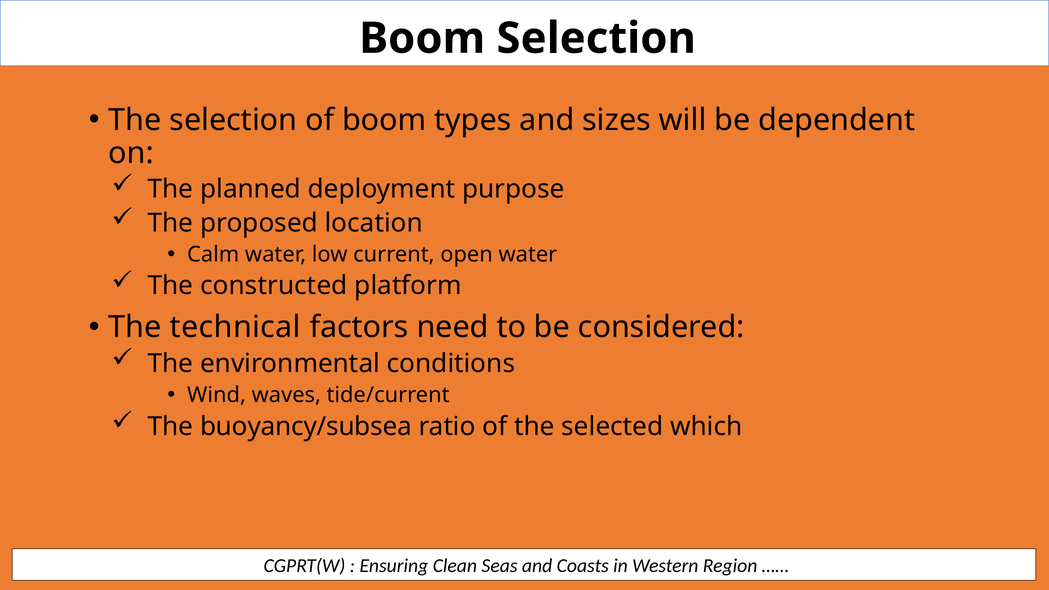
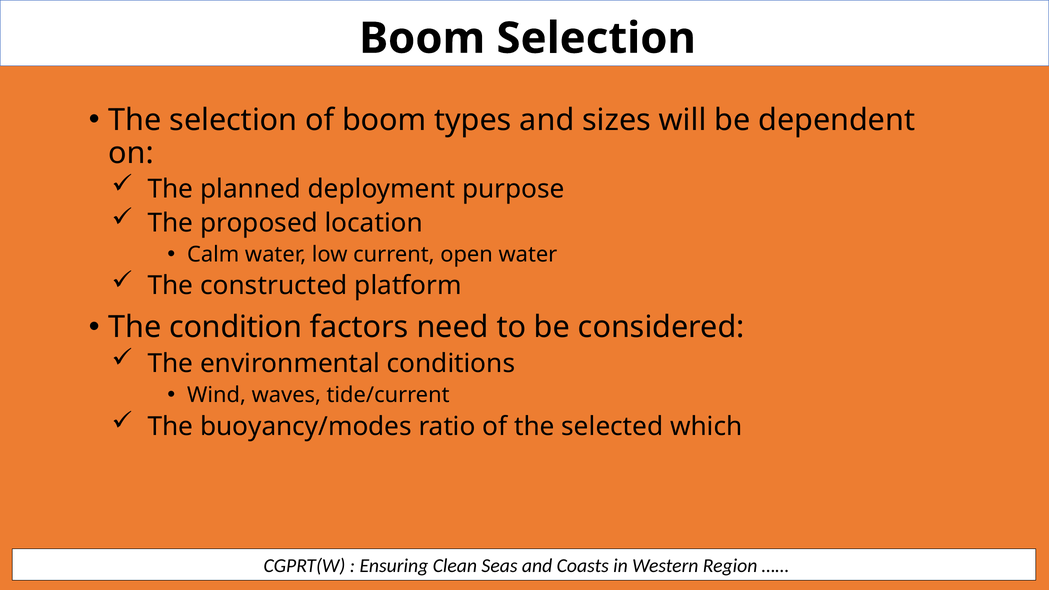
technical: technical -> condition
buoyancy/subsea: buoyancy/subsea -> buoyancy/modes
